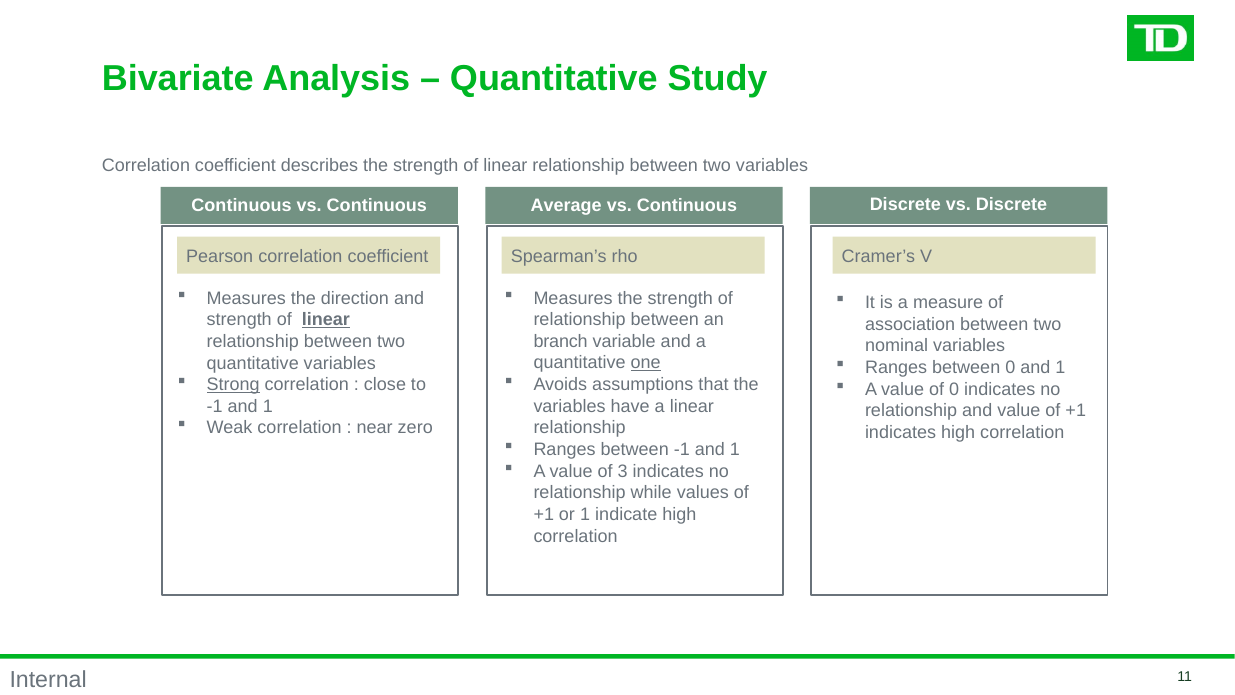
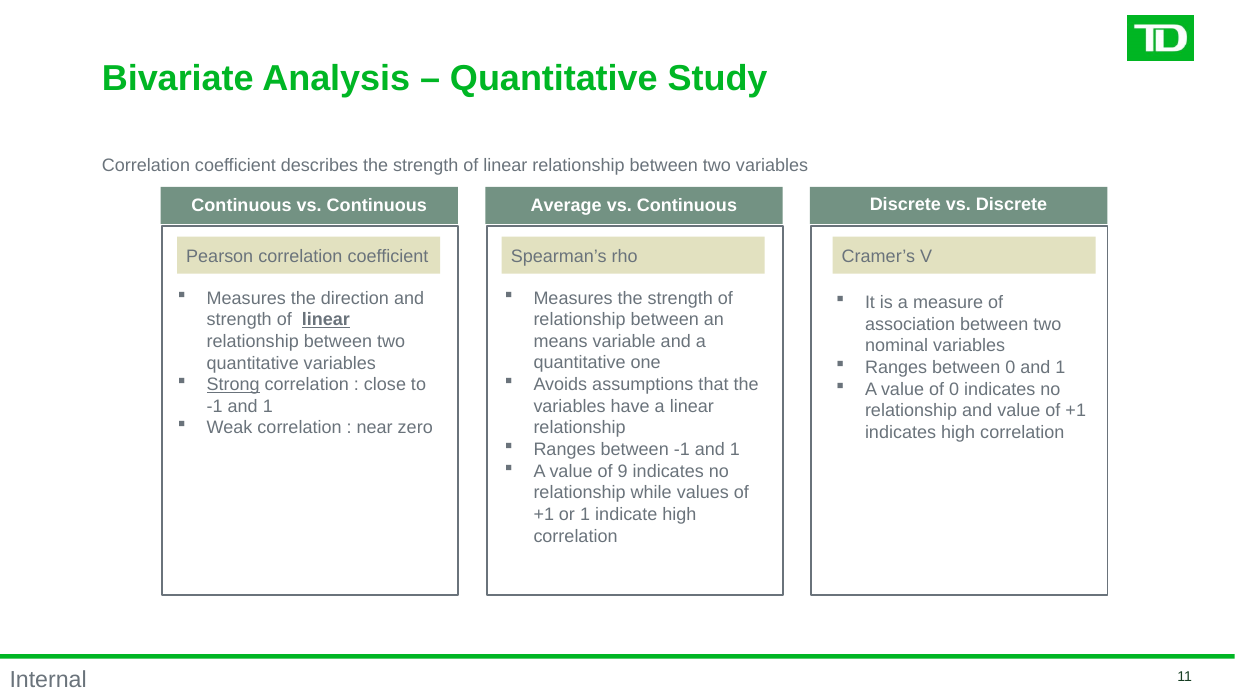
branch: branch -> means
one underline: present -> none
3: 3 -> 9
